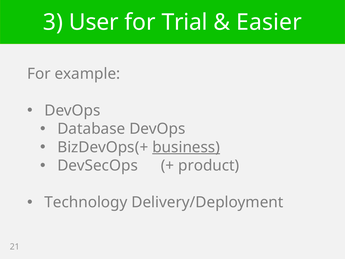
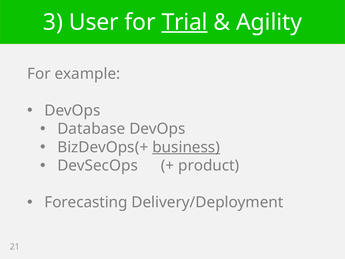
Trial underline: none -> present
Easier: Easier -> Agility
Technology: Technology -> Forecasting
